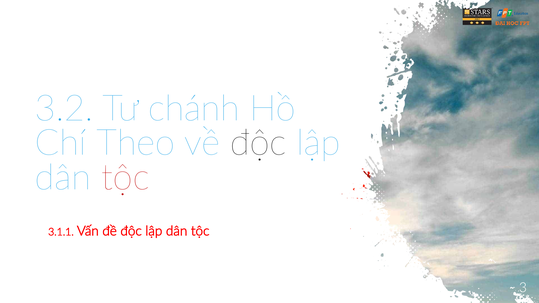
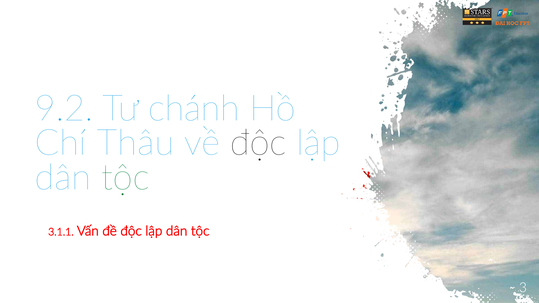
3.2: 3.2 -> 9.2
Theo: Theo -> Thâu
tộc at (125, 178) colour: red -> green
